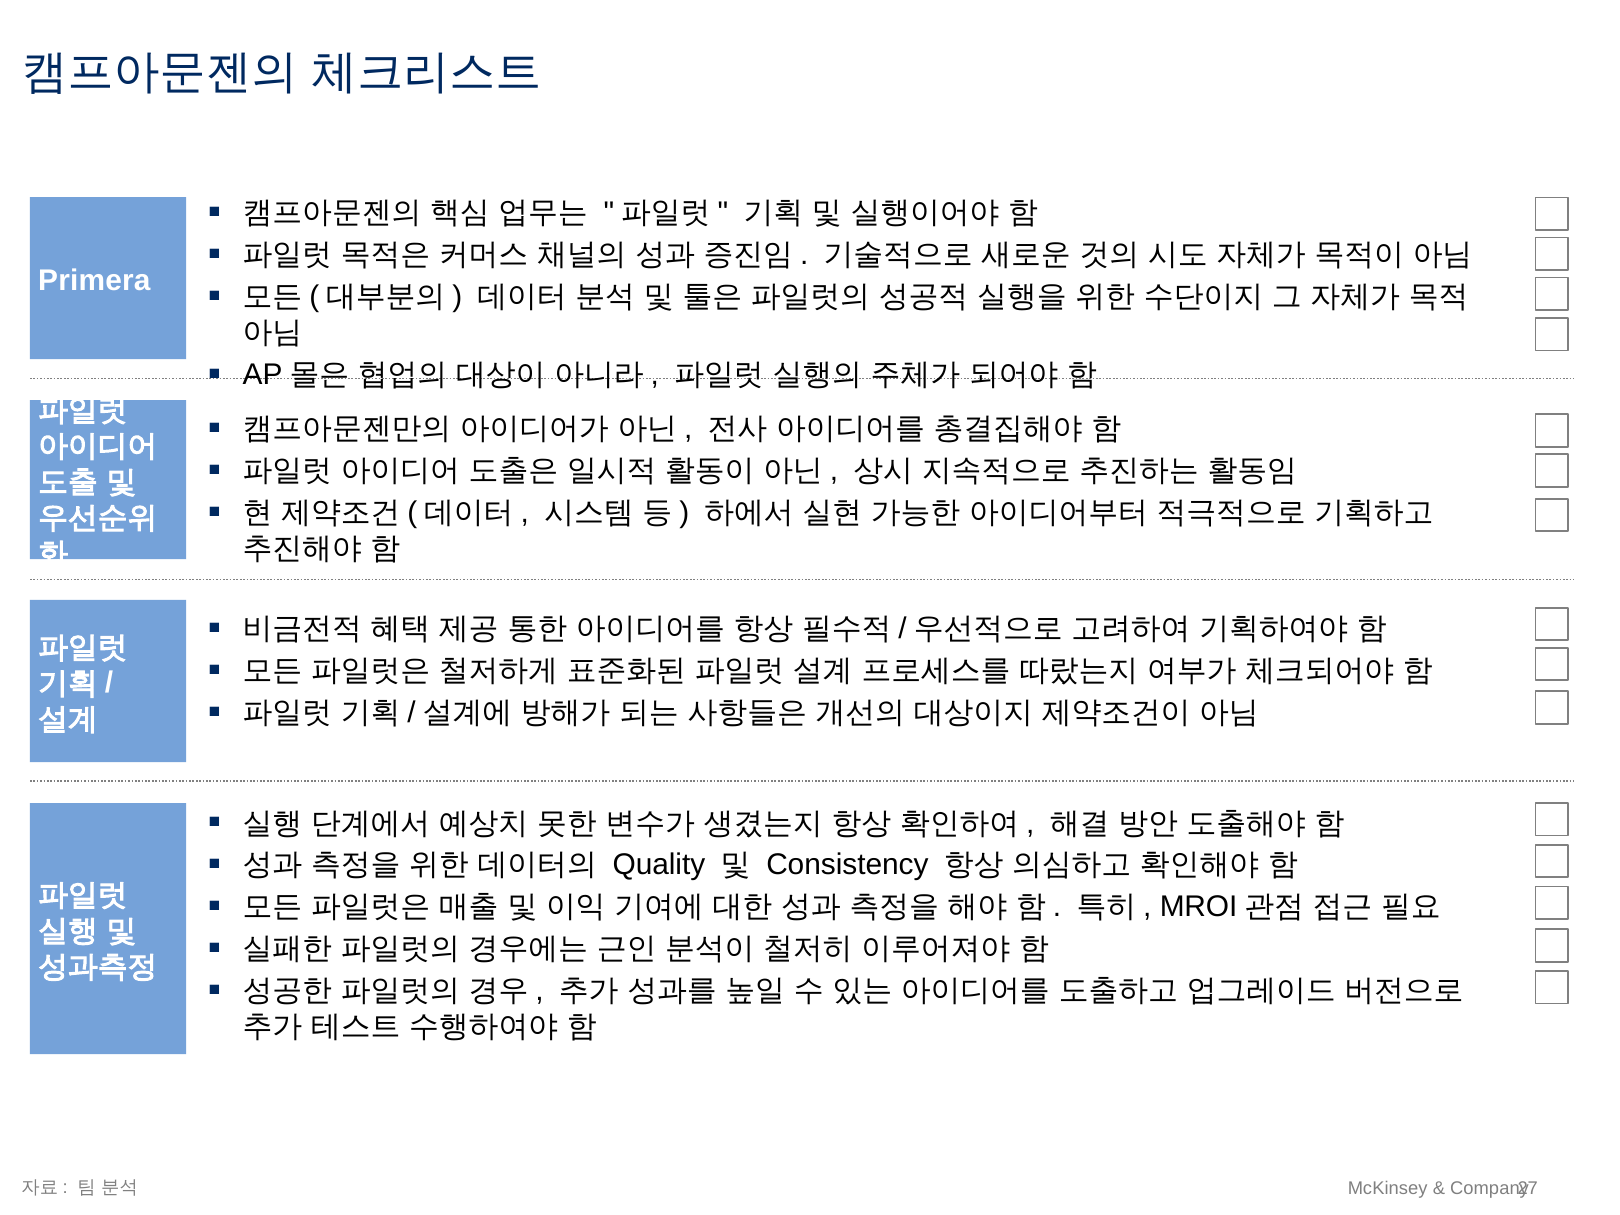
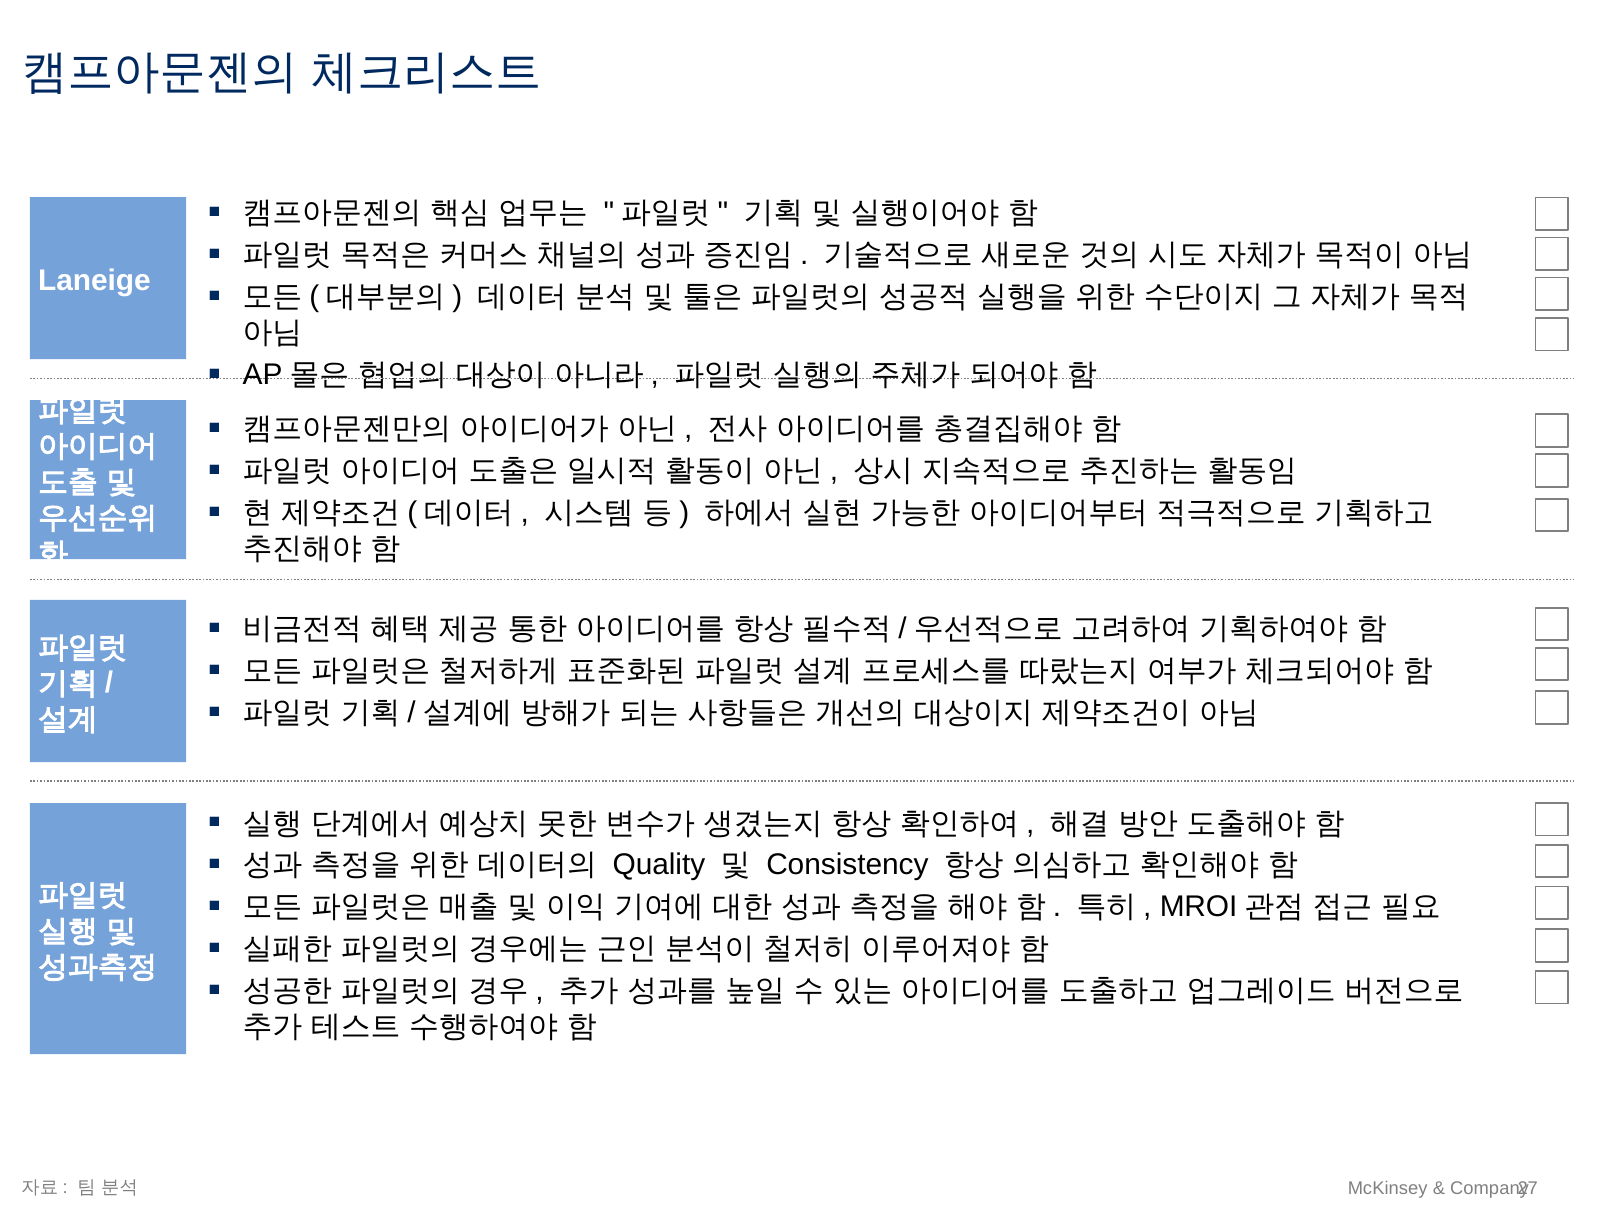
Primera: Primera -> Laneige
